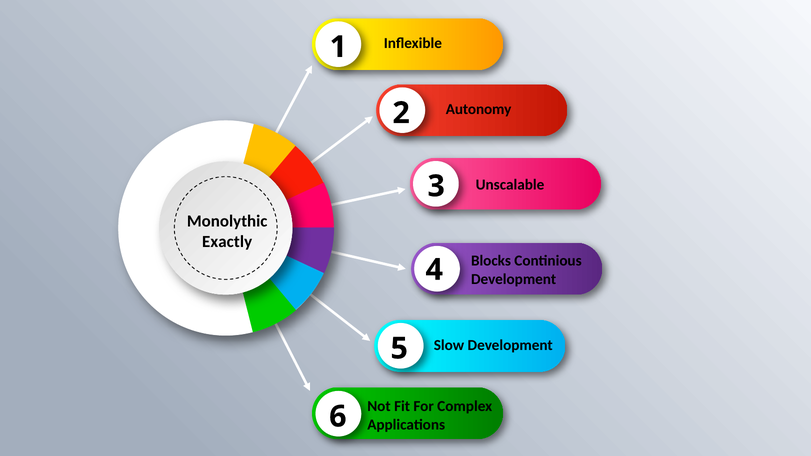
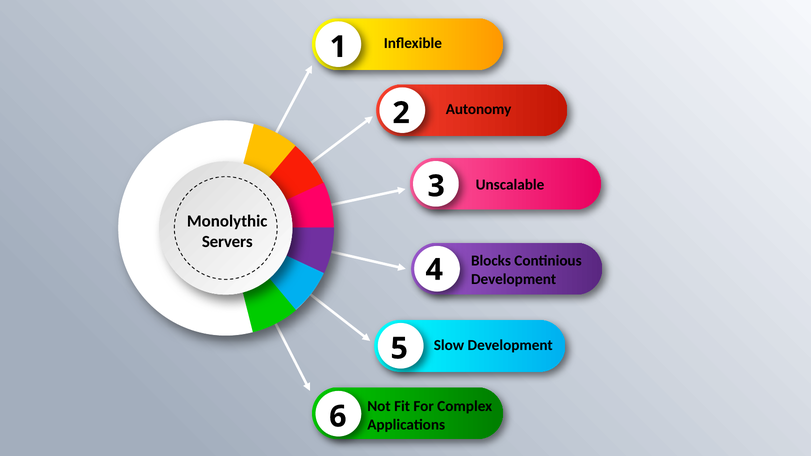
Exactly: Exactly -> Servers
